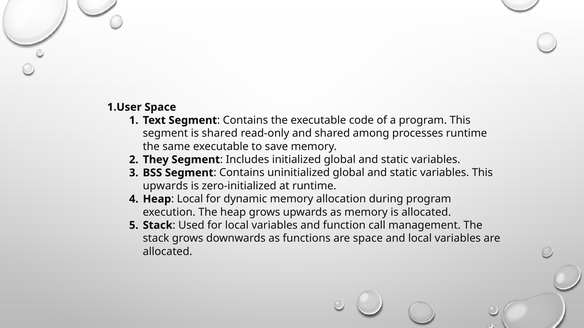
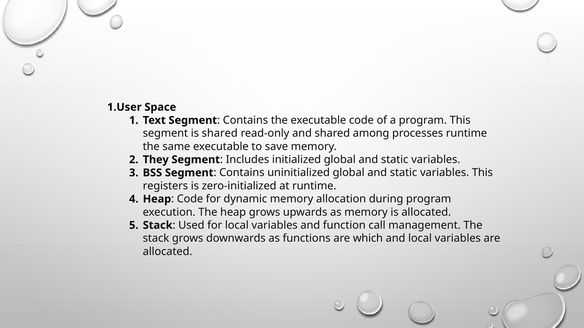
upwards at (165, 186): upwards -> registers
Local at (190, 199): Local -> Code
are space: space -> which
